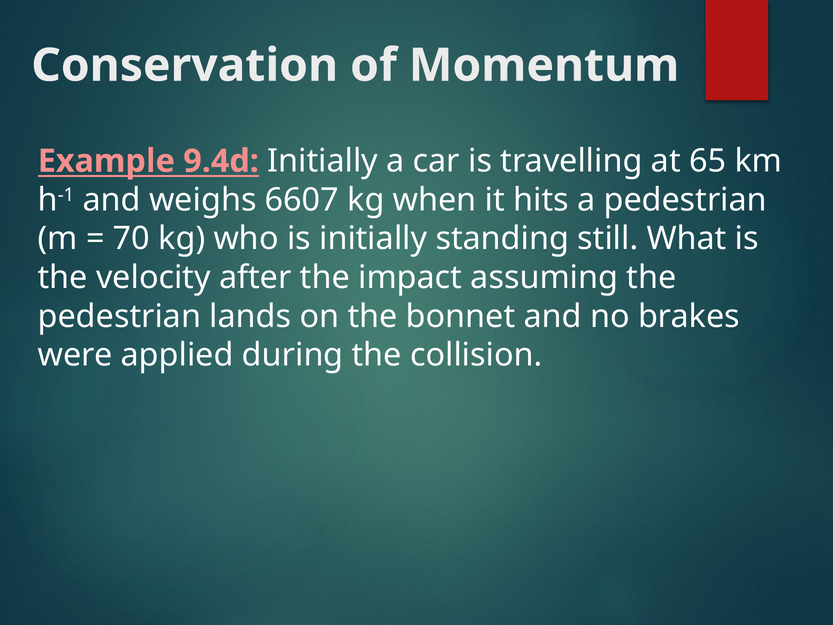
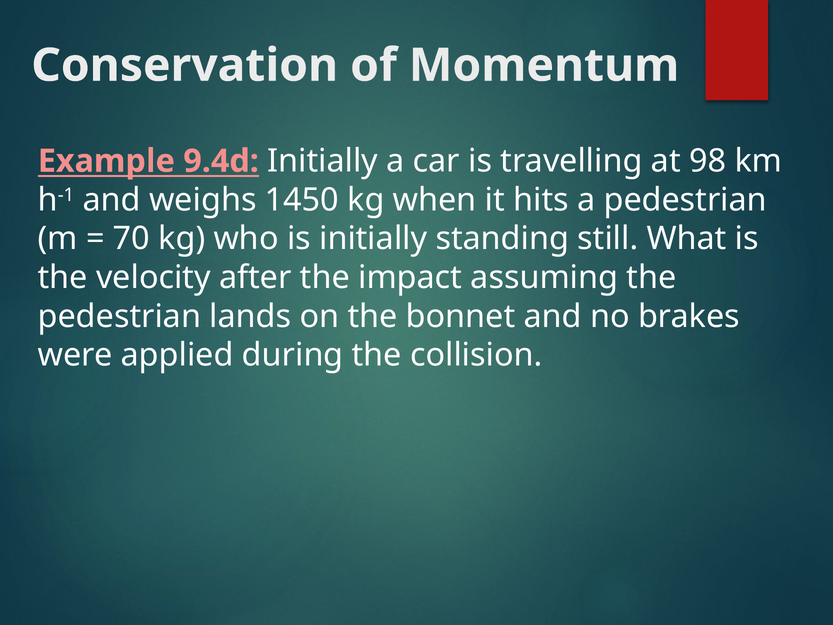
65: 65 -> 98
6607: 6607 -> 1450
